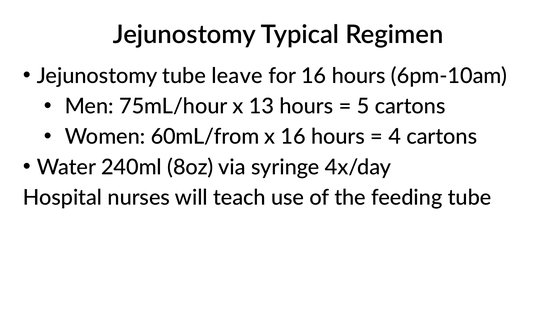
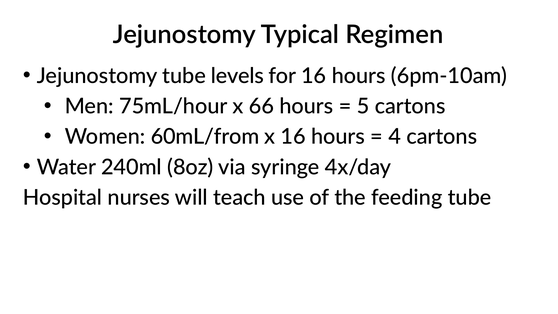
leave: leave -> levels
13: 13 -> 66
